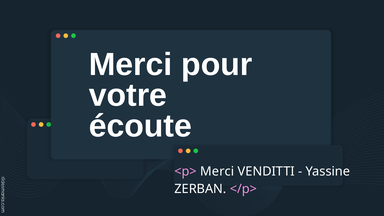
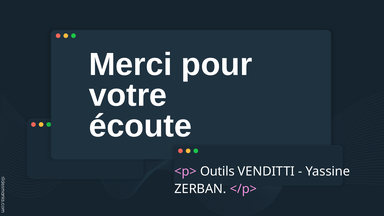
<p> Merci: Merci -> Outils
